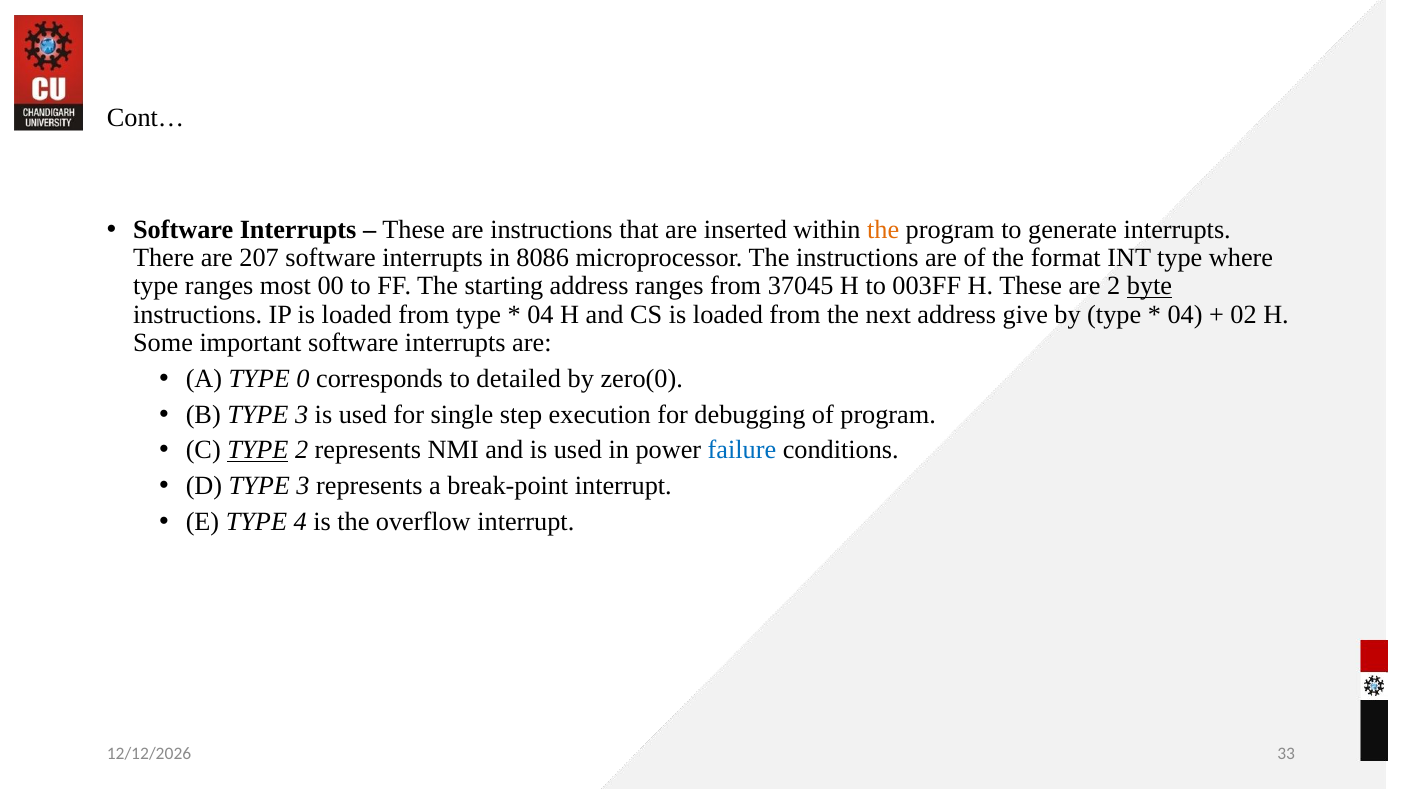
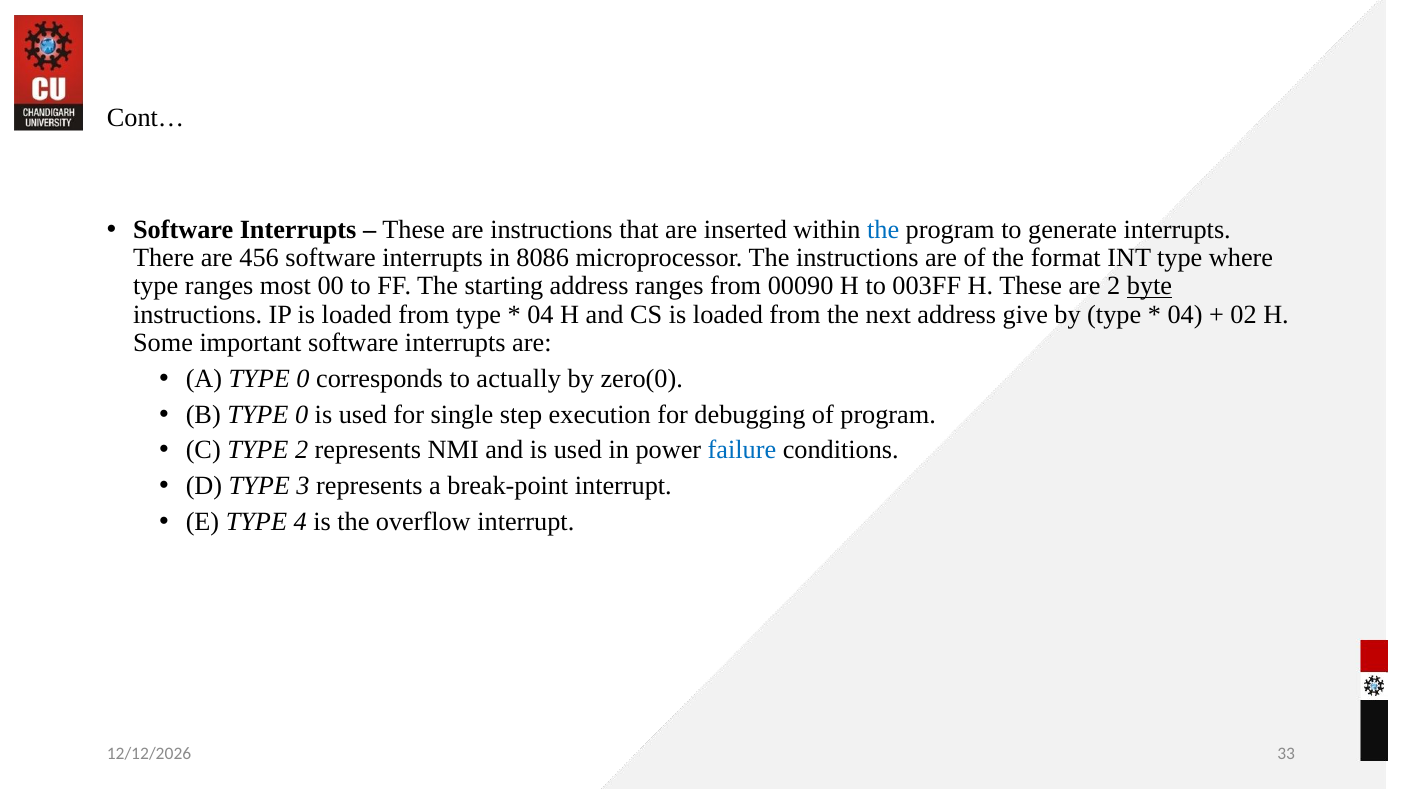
the at (883, 229) colour: orange -> blue
207: 207 -> 456
37045: 37045 -> 00090
detailed: detailed -> actually
B TYPE 3: 3 -> 0
TYPE at (258, 450) underline: present -> none
